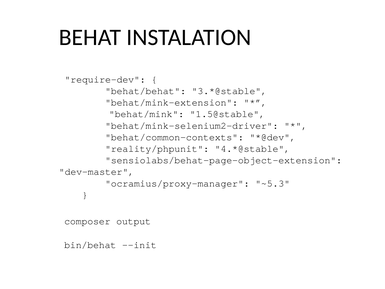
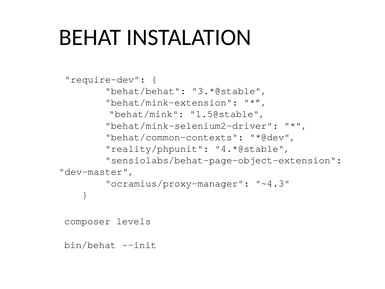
~5.3: ~5.3 -> ~4.3
output: output -> levels
